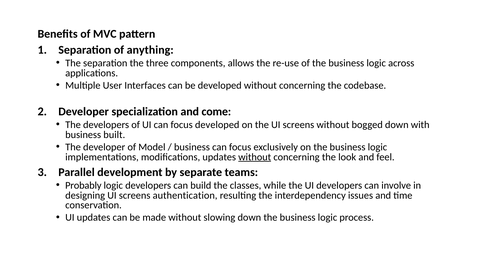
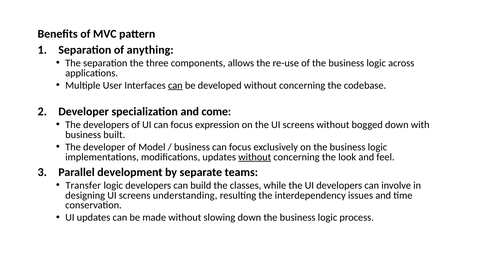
can at (175, 85) underline: none -> present
focus developed: developed -> expression
Probably: Probably -> Transfer
authentication: authentication -> understanding
